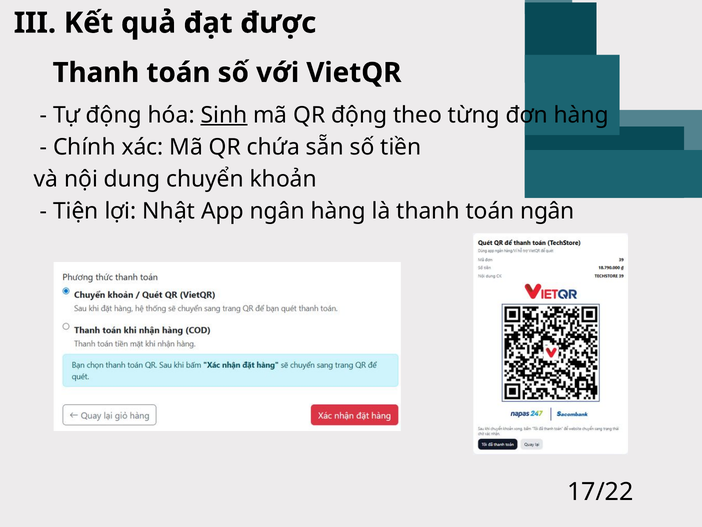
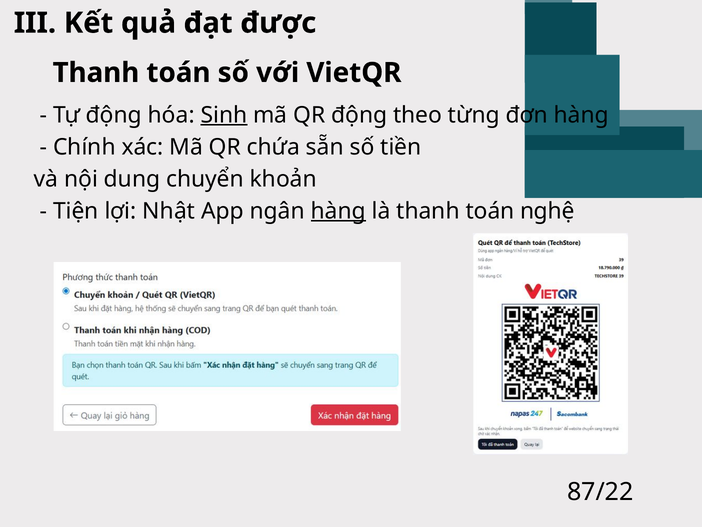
hàng at (338, 211) underline: none -> present
toán ngân: ngân -> nghệ
17/22: 17/22 -> 87/22
